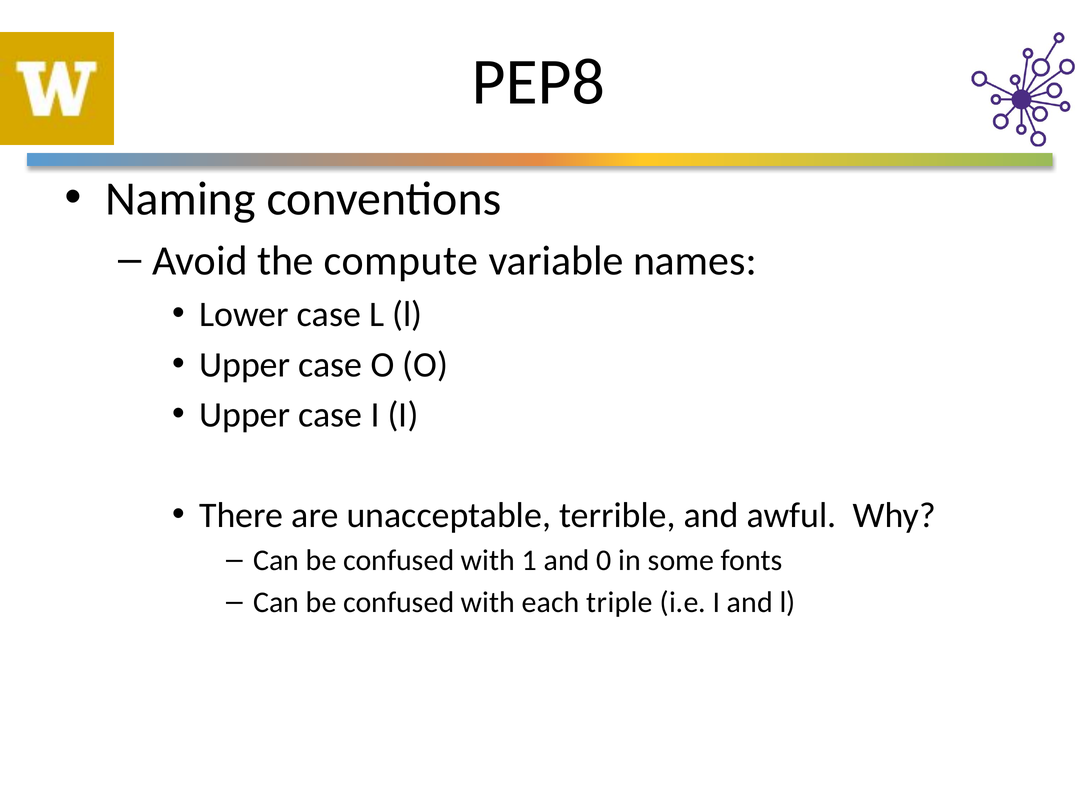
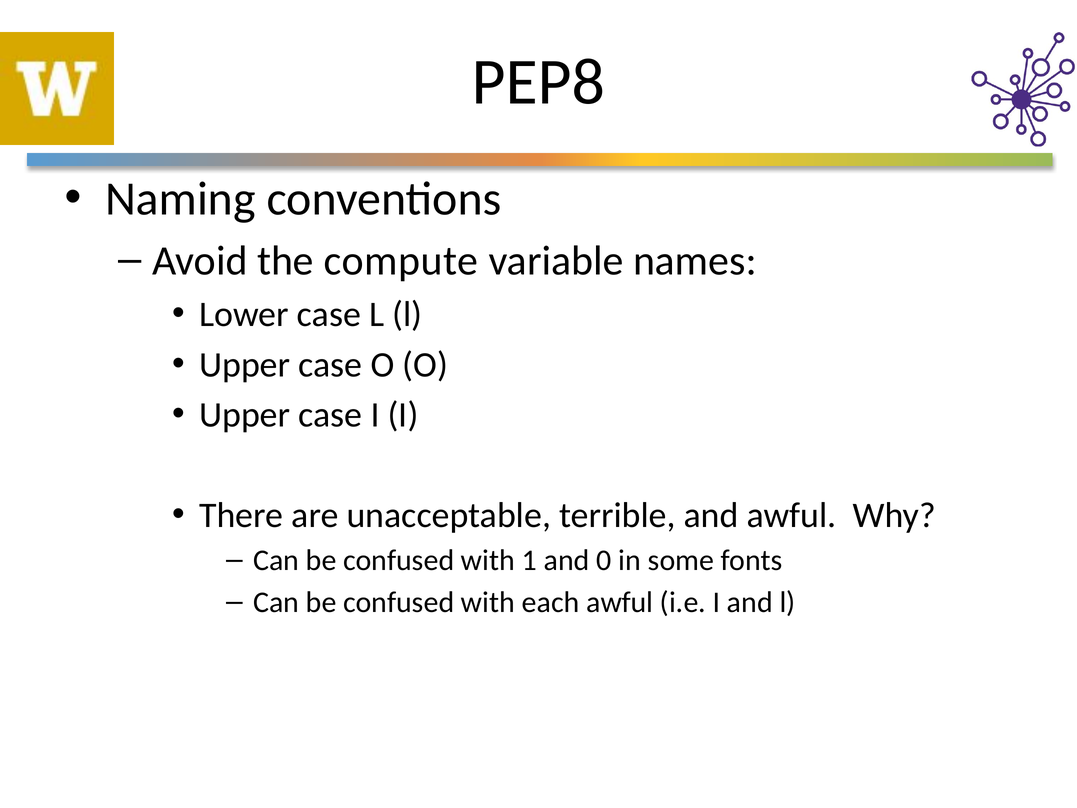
each triple: triple -> awful
